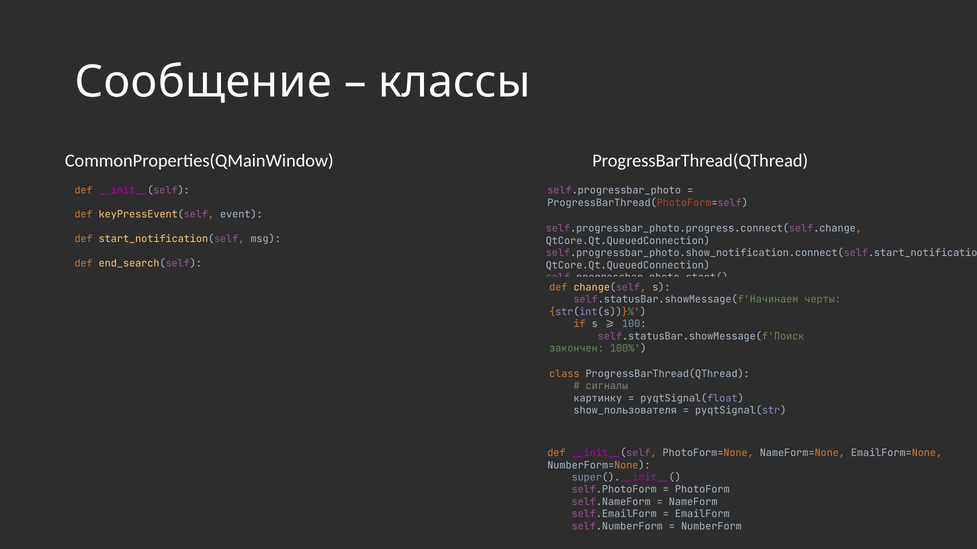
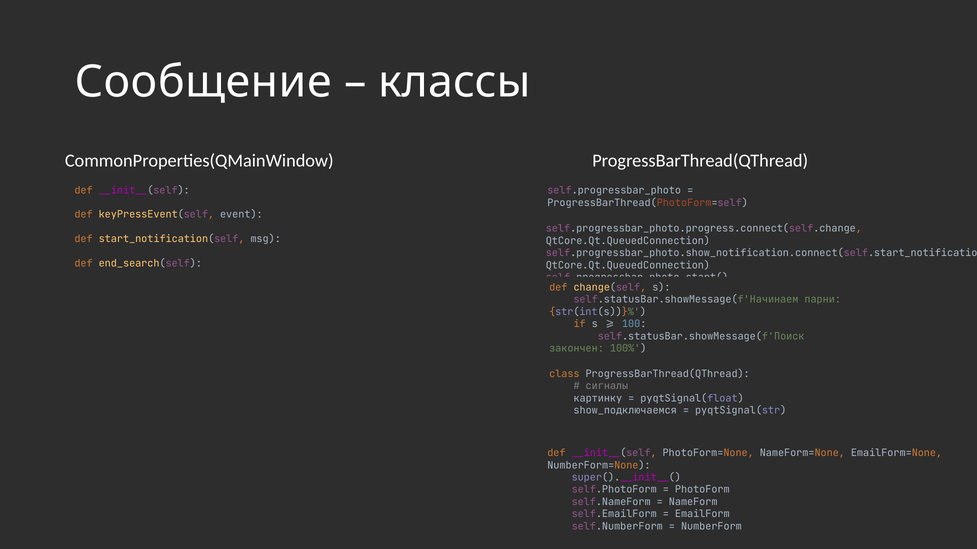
черты: черты -> парни
show_пользователя: show_пользователя -> show_подключаемся
